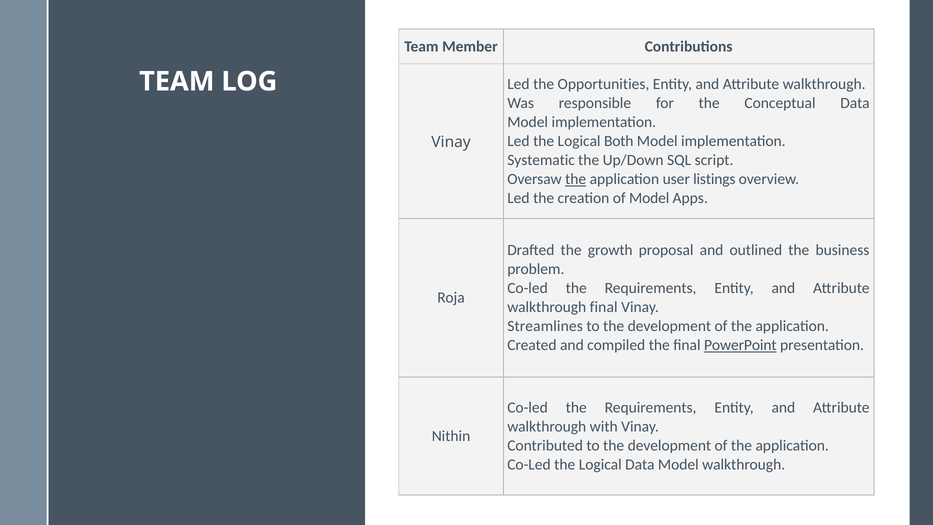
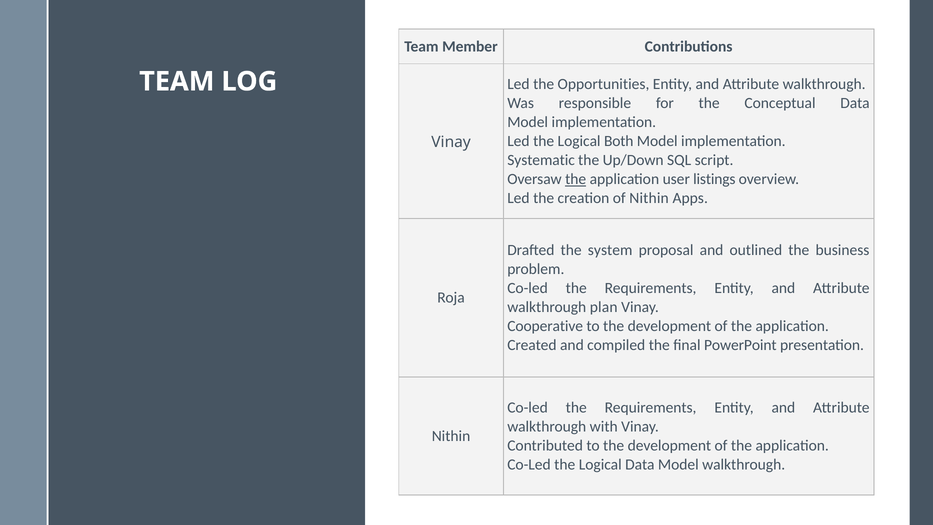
of Model: Model -> Nithin
growth: growth -> system
walkthrough final: final -> plan
Streamlines: Streamlines -> Cooperative
PowerPoint underline: present -> none
